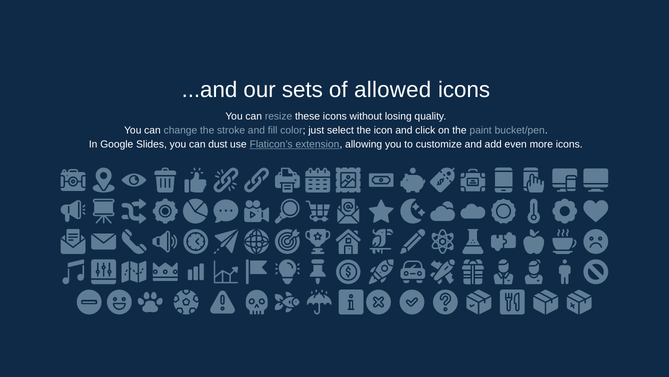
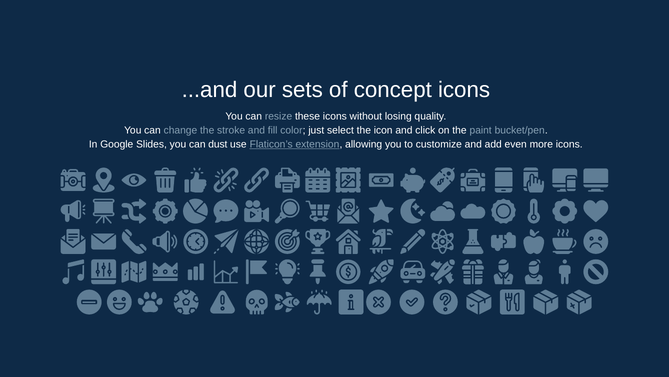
allowed: allowed -> concept
